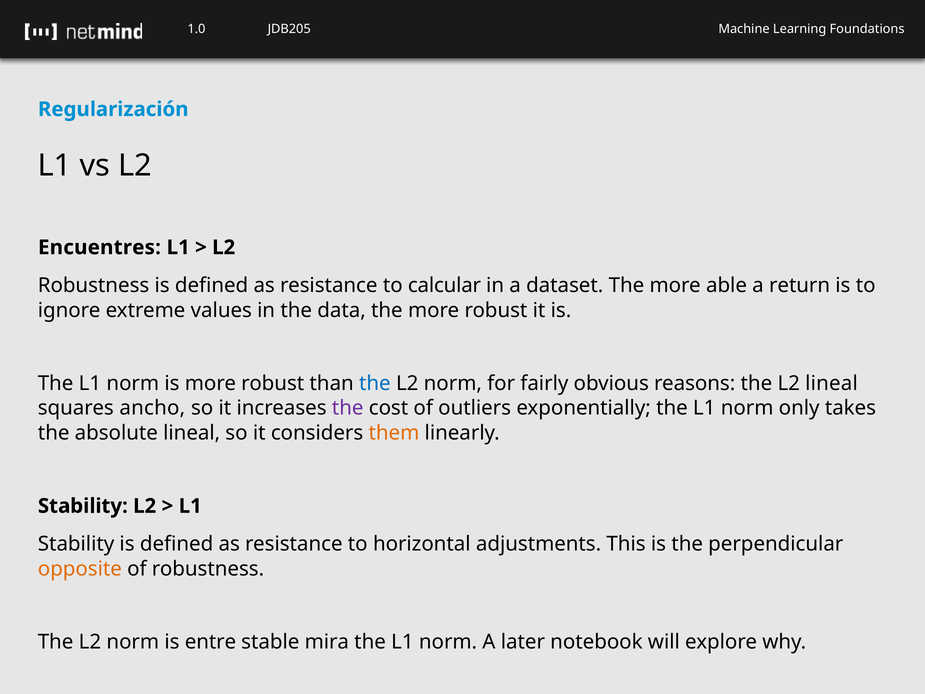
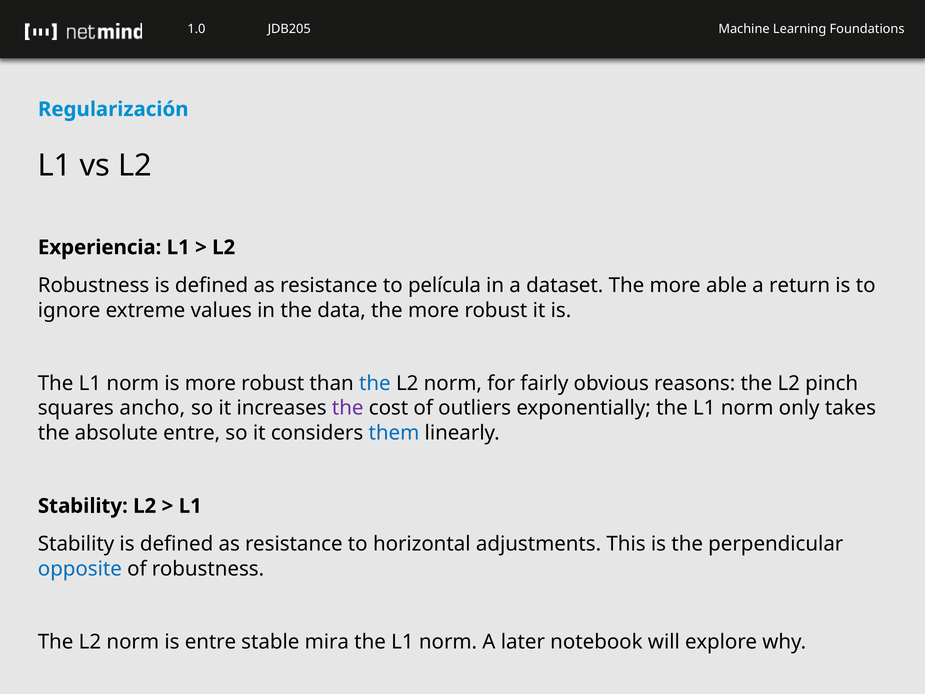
Encuentres: Encuentres -> Experiencia
calcular: calcular -> película
L2 lineal: lineal -> pinch
absolute lineal: lineal -> entre
them colour: orange -> blue
opposite colour: orange -> blue
